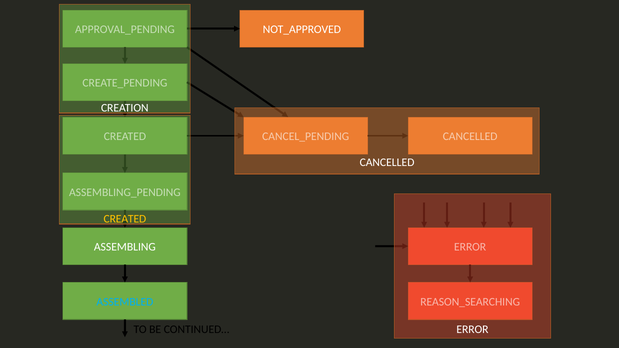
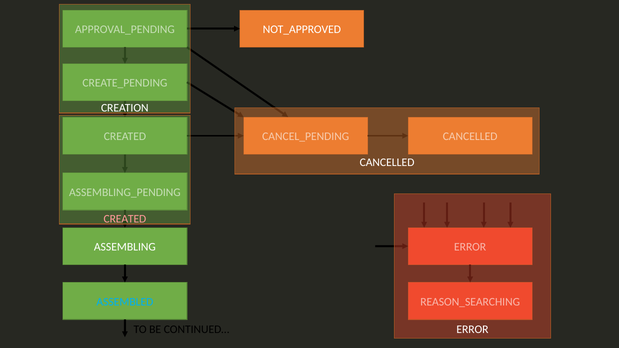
CREATED at (125, 219) colour: yellow -> pink
